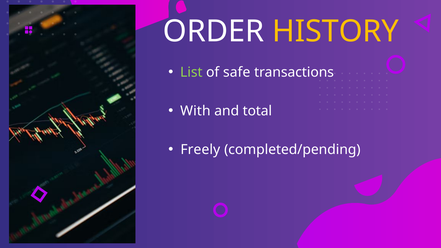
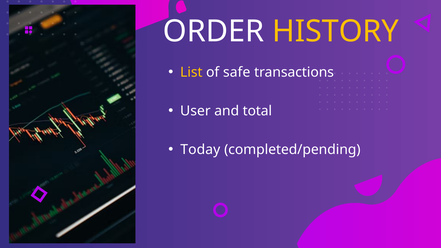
List colour: light green -> yellow
With: With -> User
Freely: Freely -> Today
